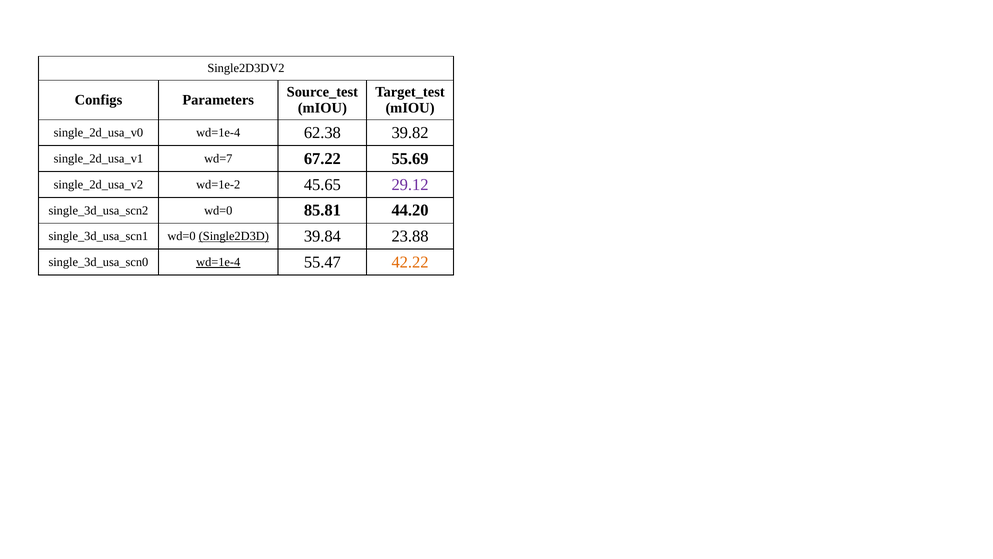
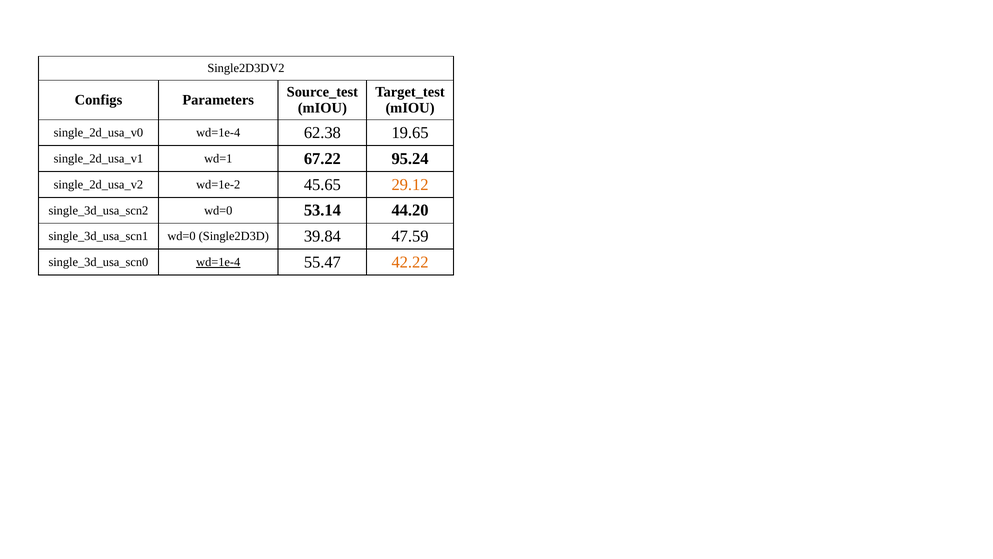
39.82: 39.82 -> 19.65
wd=7: wd=7 -> wd=1
55.69: 55.69 -> 95.24
29.12 colour: purple -> orange
85.81: 85.81 -> 53.14
Single2D3D underline: present -> none
23.88: 23.88 -> 47.59
